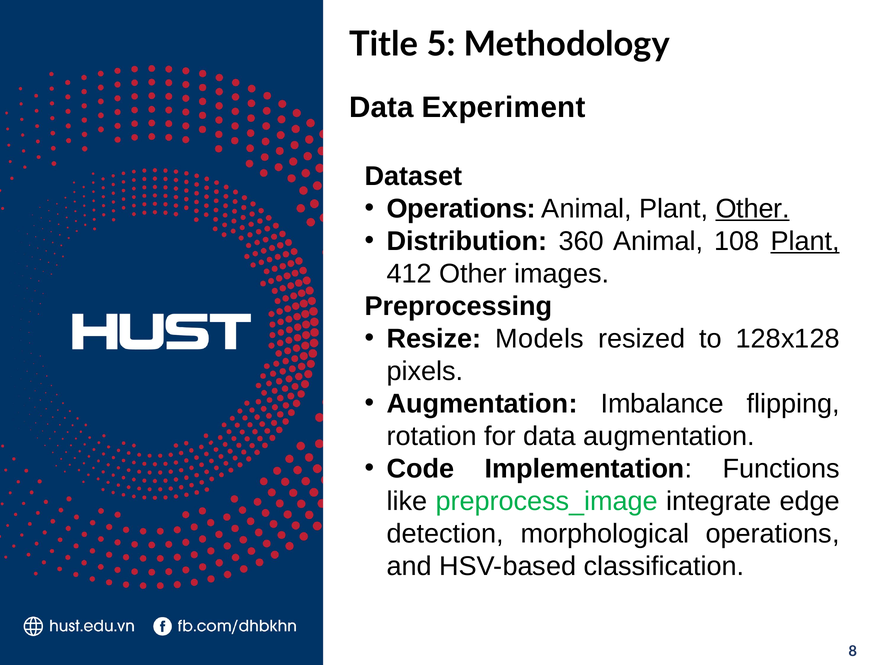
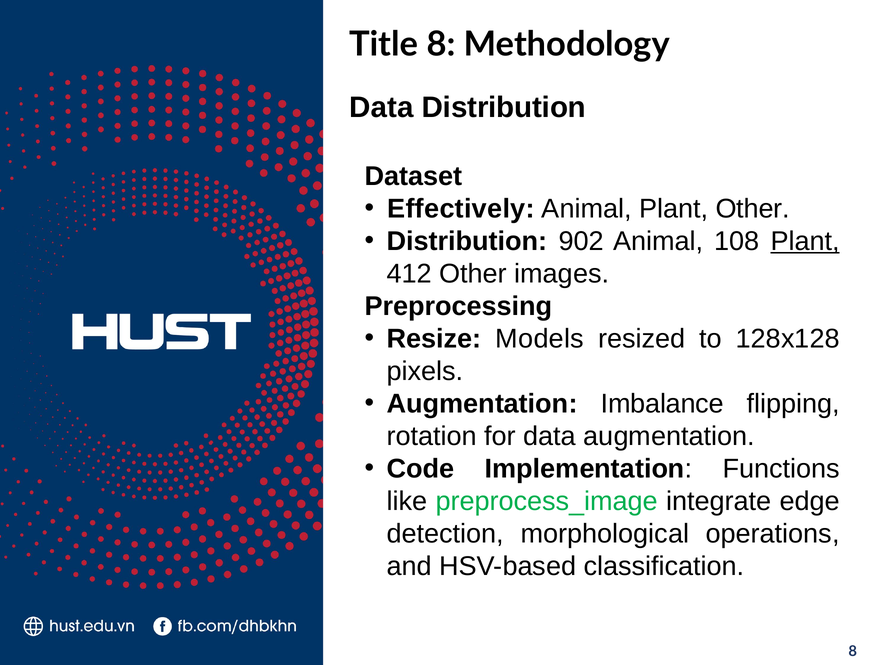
Title 5: 5 -> 8
Data Experiment: Experiment -> Distribution
Operations at (461, 209): Operations -> Effectively
Other at (753, 209) underline: present -> none
360: 360 -> 902
